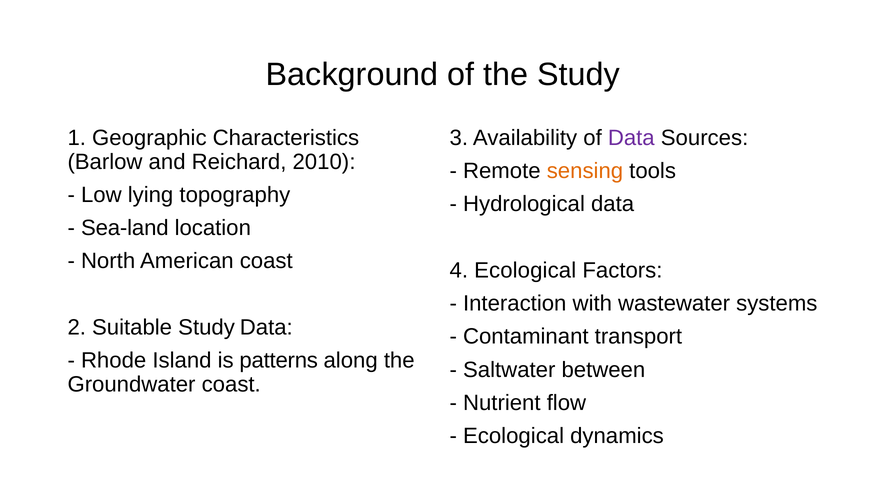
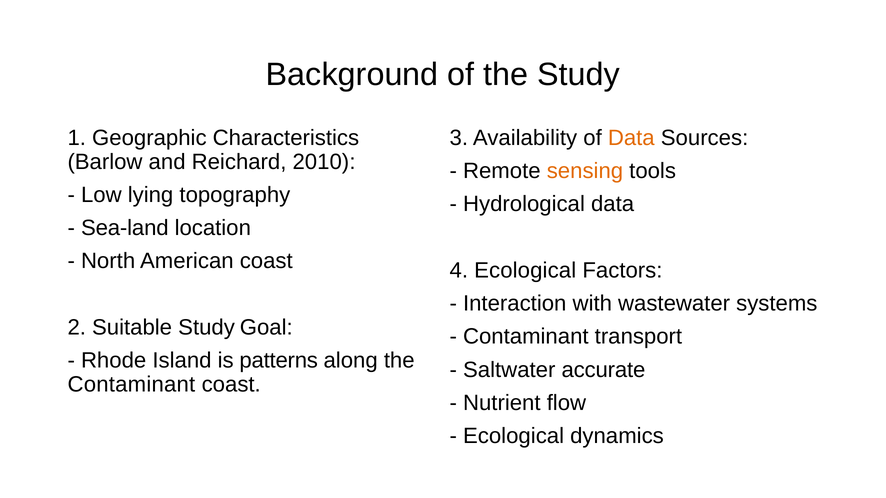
Data at (631, 138) colour: purple -> orange
Study Data: Data -> Goal
between: between -> accurate
Groundwater at (132, 385): Groundwater -> Contaminant
